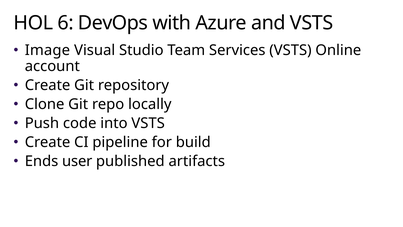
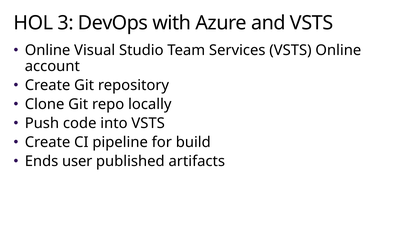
6: 6 -> 3
Image at (47, 50): Image -> Online
